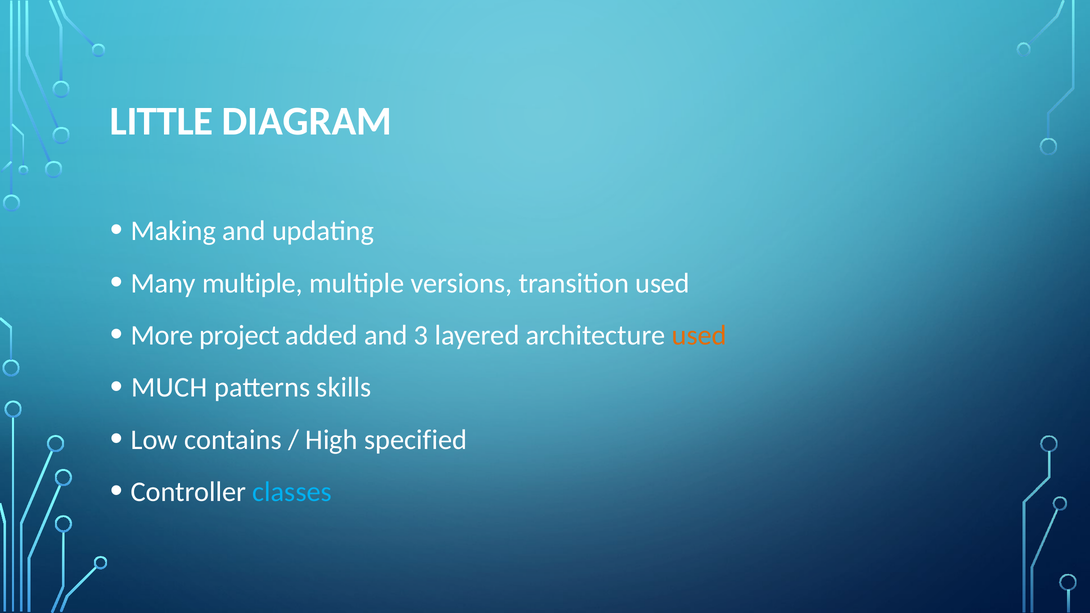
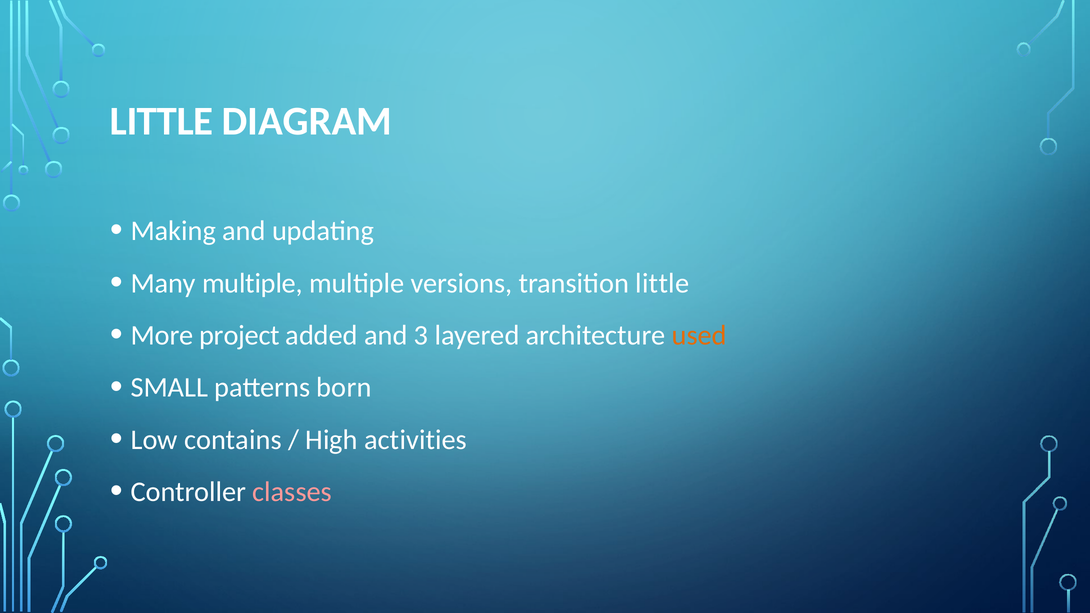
transition used: used -> little
MUCH: MUCH -> SMALL
skills: skills -> born
specified: specified -> activities
classes colour: light blue -> pink
